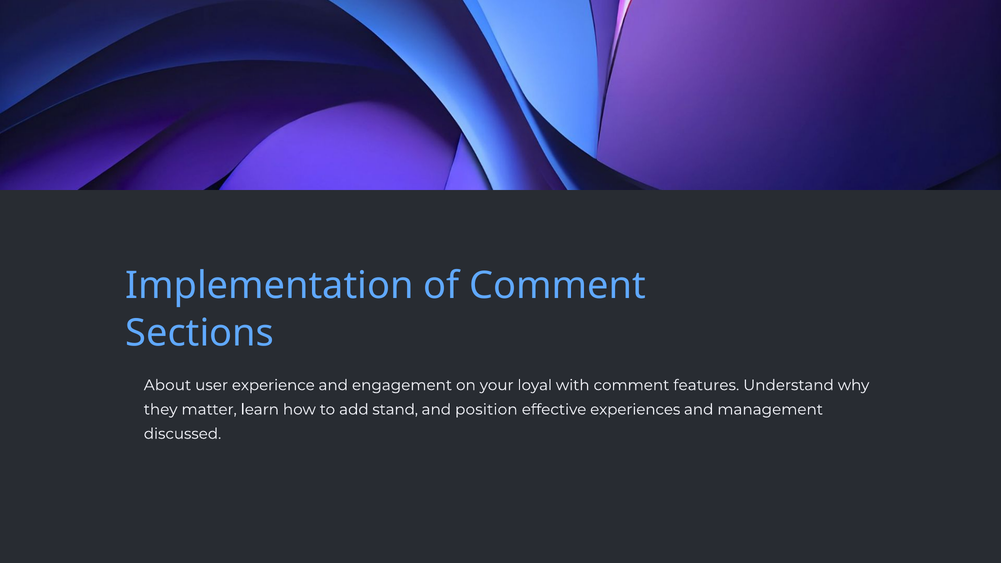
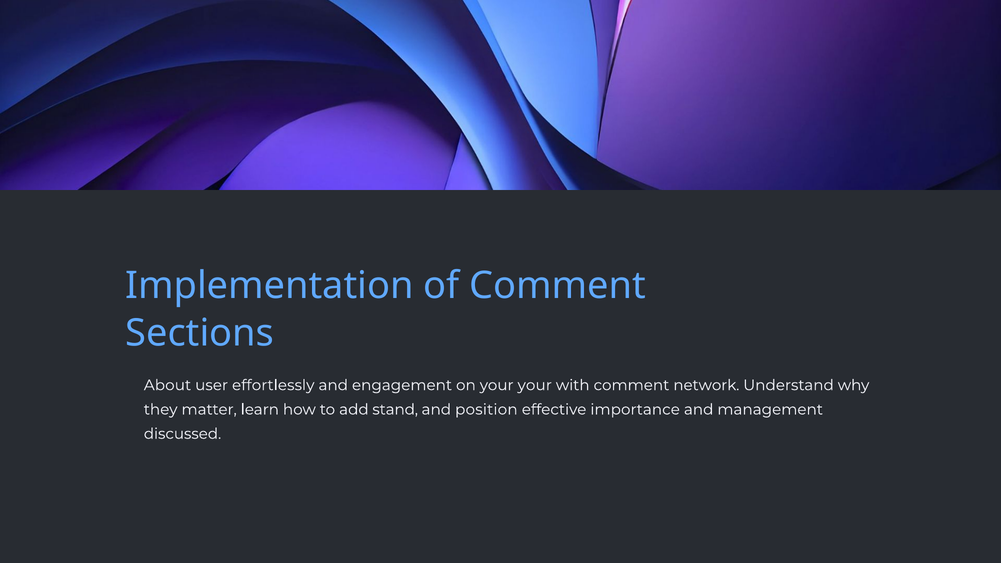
experience: experience -> effortlessly
your loyal: loyal -> your
features: features -> network
experiences: experiences -> importance
